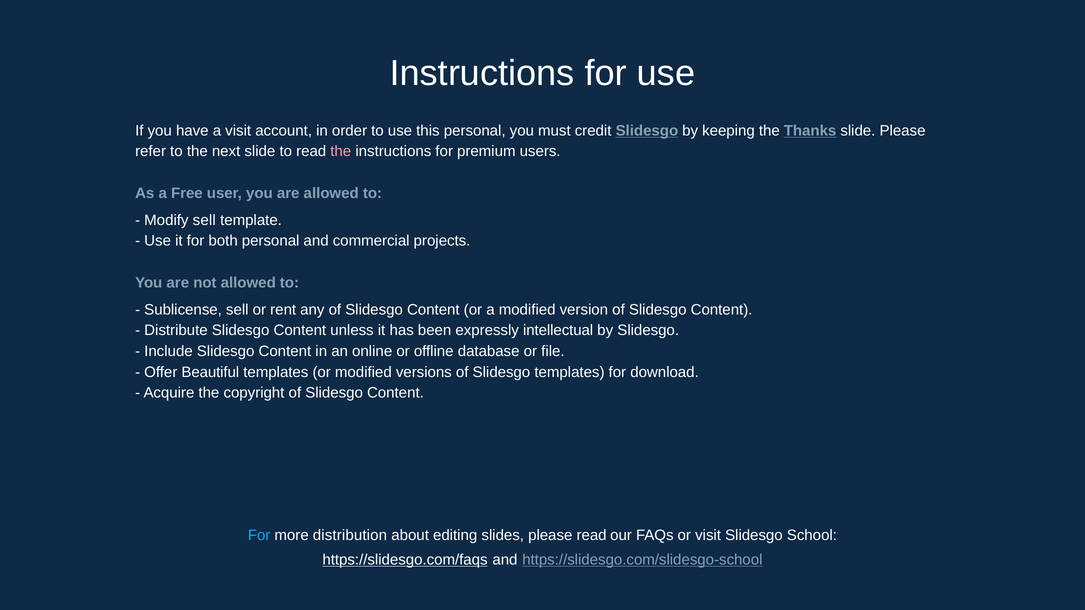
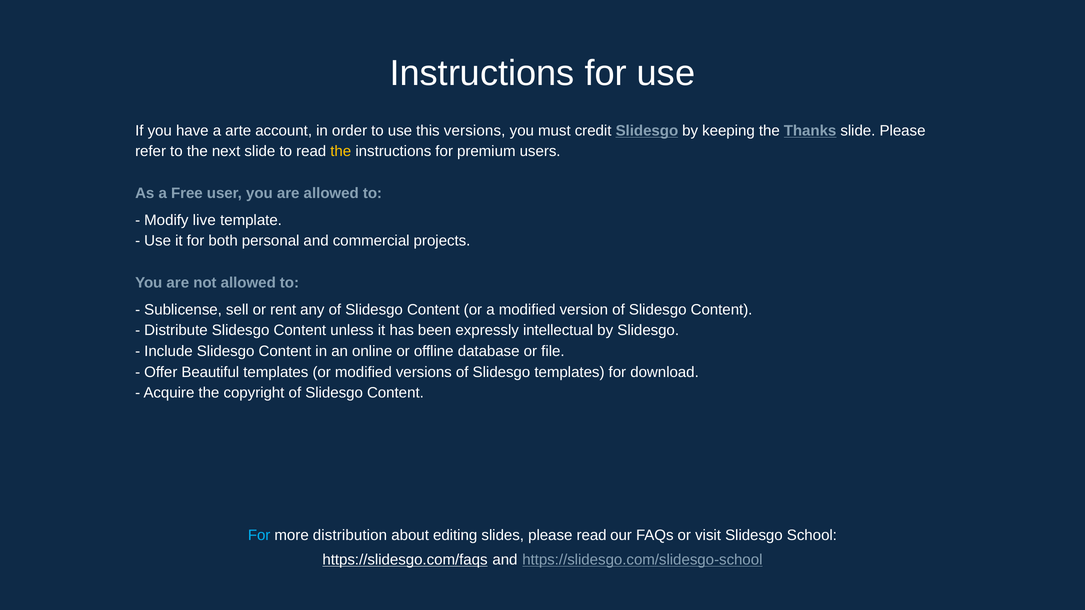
a visit: visit -> arte
this personal: personal -> versions
the at (341, 152) colour: pink -> yellow
Modify sell: sell -> live
